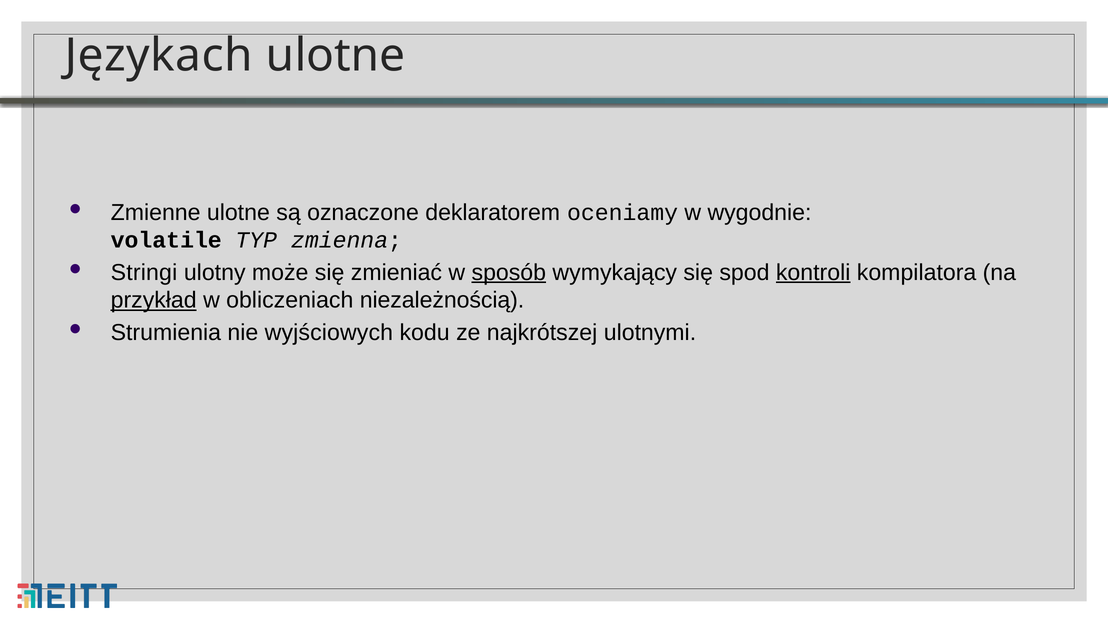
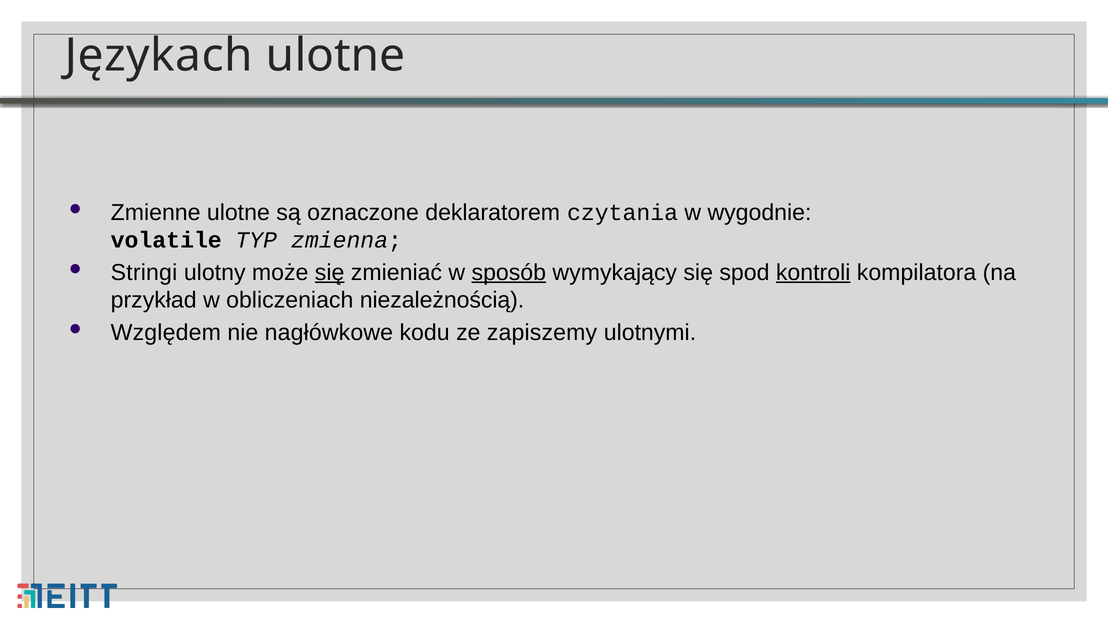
oceniamy: oceniamy -> czytania
się at (330, 273) underline: none -> present
przykład underline: present -> none
Strumienia: Strumienia -> Względem
wyjściowych: wyjściowych -> nagłówkowe
najkrótszej: najkrótszej -> zapiszemy
